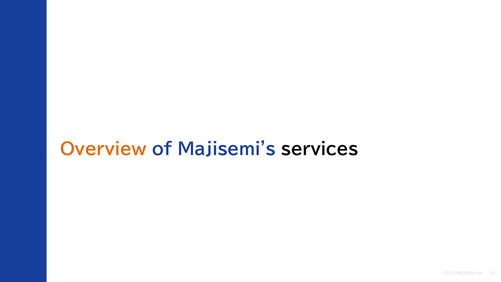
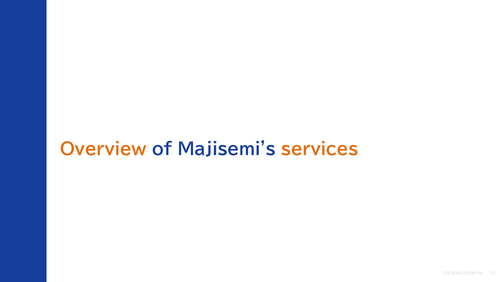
services colour: black -> orange
